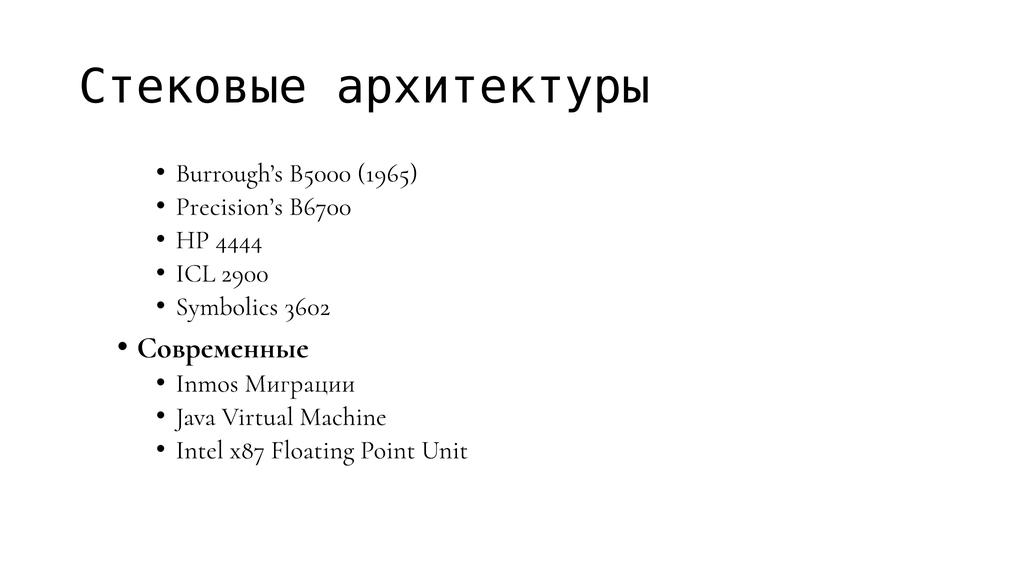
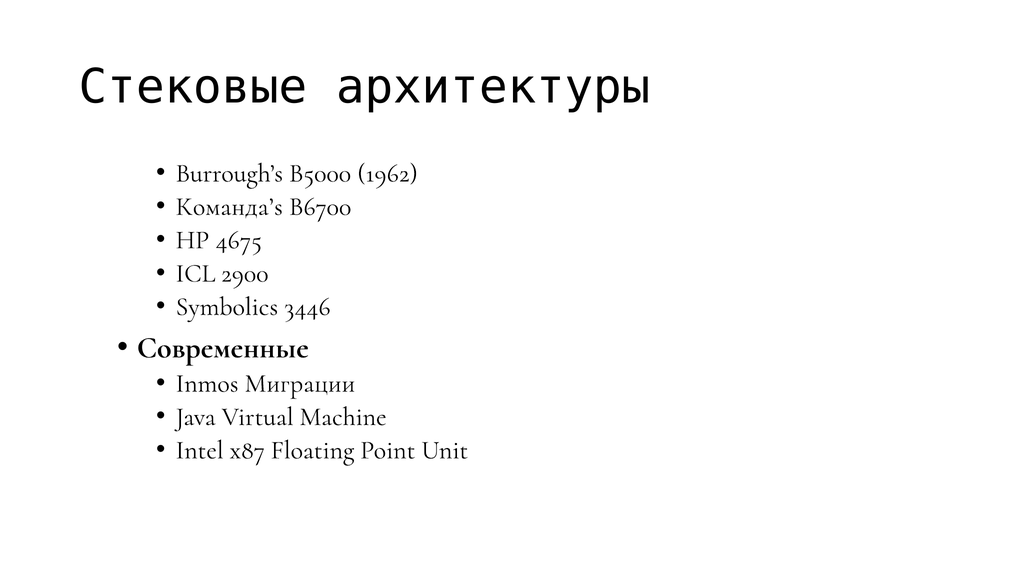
1965: 1965 -> 1962
Precision’s: Precision’s -> Команда’s
4444: 4444 -> 4675
3602: 3602 -> 3446
